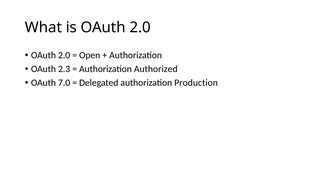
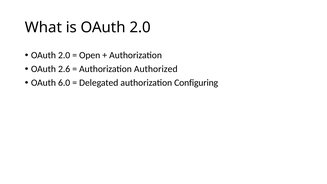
2.3: 2.3 -> 2.6
7.0: 7.0 -> 6.0
Production: Production -> Configuring
